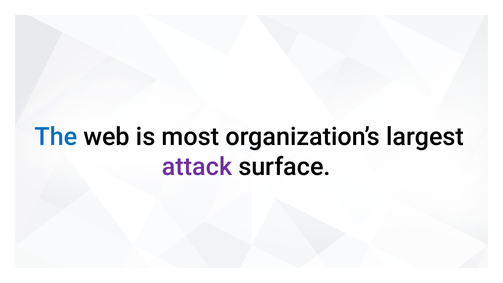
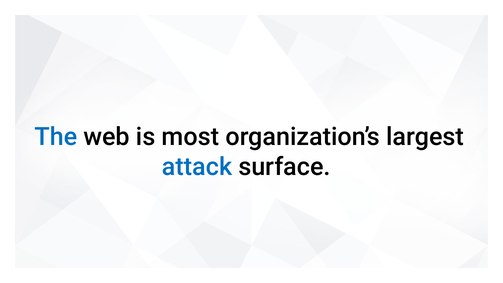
attack colour: purple -> blue
